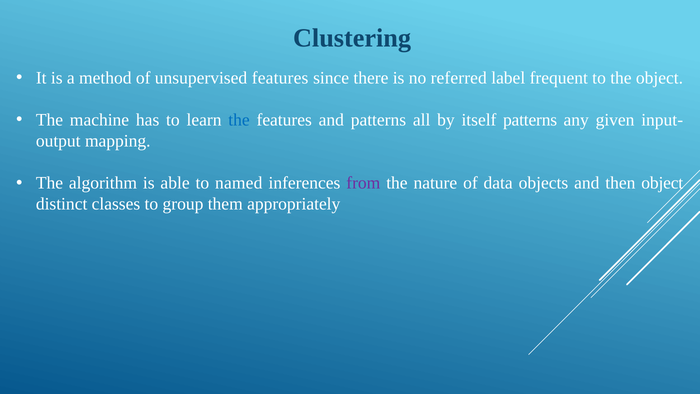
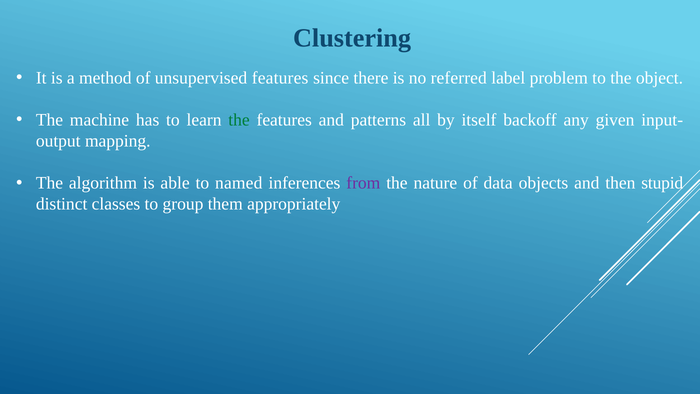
frequent: frequent -> problem
the at (239, 120) colour: blue -> green
itself patterns: patterns -> backoff
then object: object -> stupid
